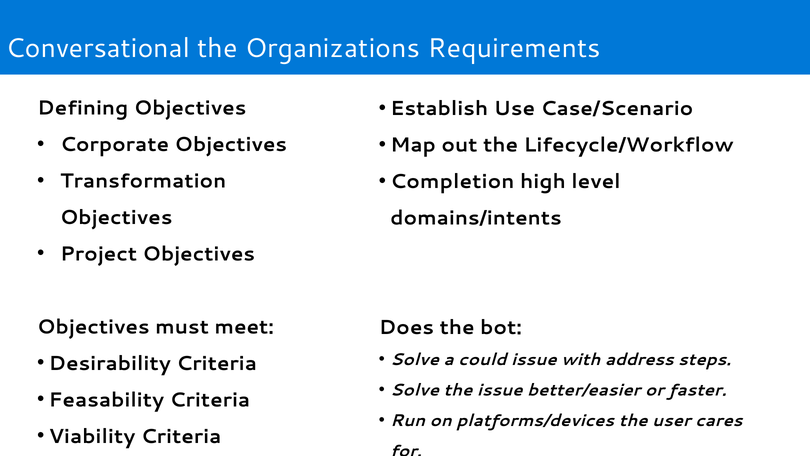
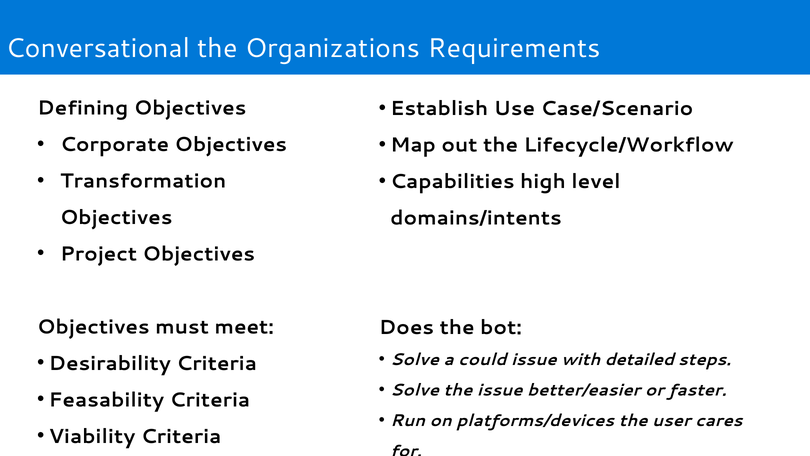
Completion: Completion -> Capabilities
address: address -> detailed
